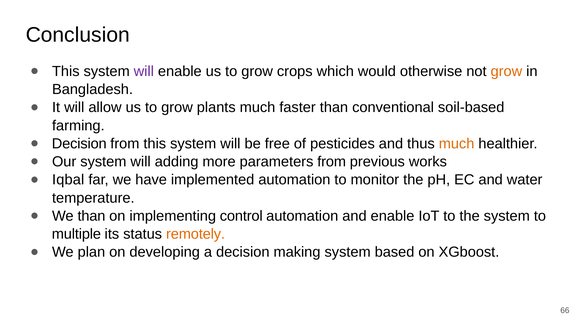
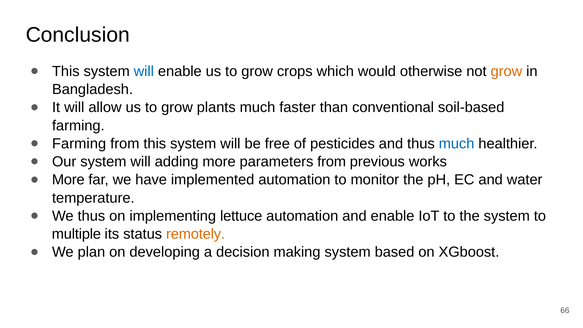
will at (144, 71) colour: purple -> blue
Decision at (79, 144): Decision -> Farming
much at (457, 144) colour: orange -> blue
Iqbal at (68, 180): Iqbal -> More
We than: than -> thus
control: control -> lettuce
